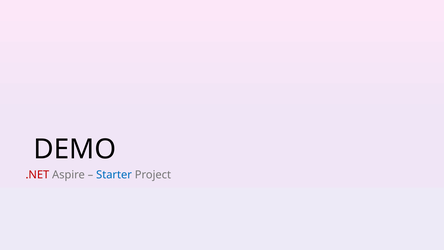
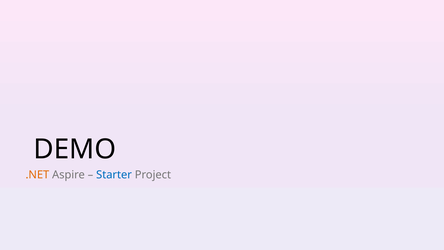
.NET colour: red -> orange
